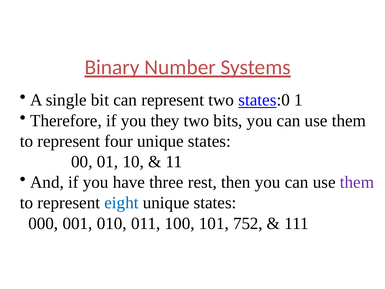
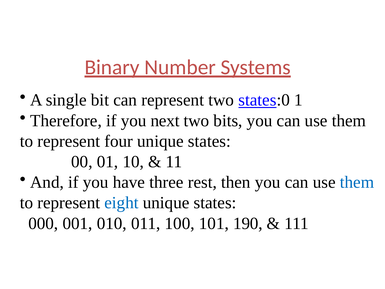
they: they -> next
them at (357, 182) colour: purple -> blue
752: 752 -> 190
